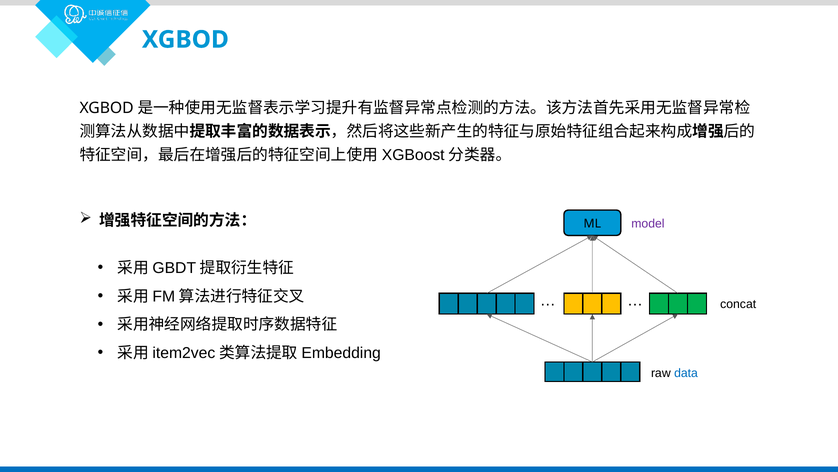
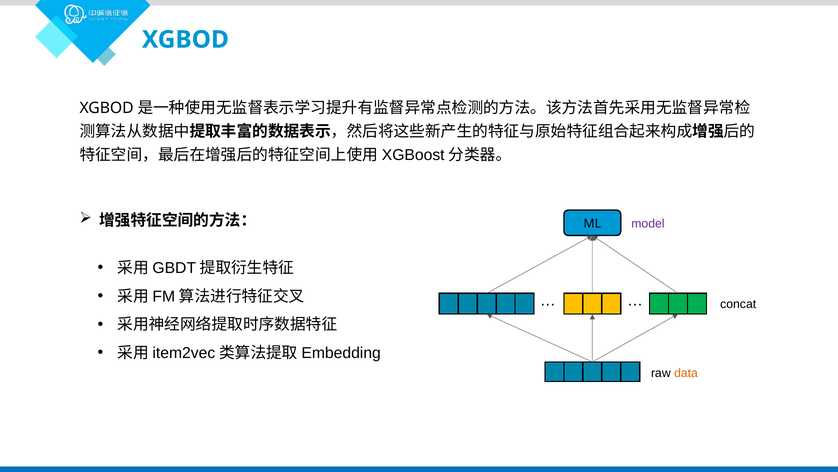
data colour: blue -> orange
